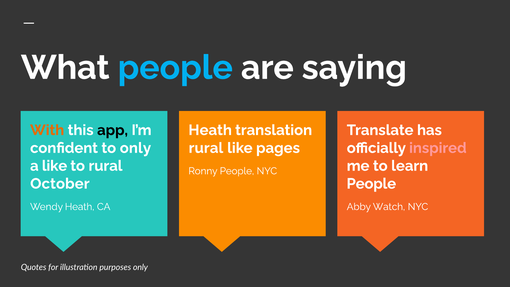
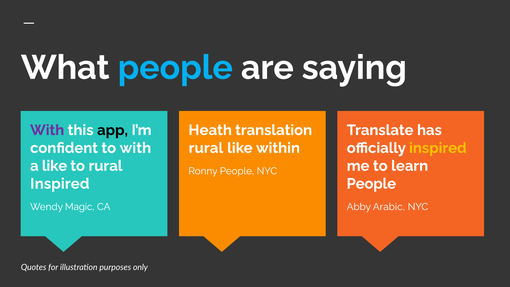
With at (47, 130) colour: orange -> purple
to only: only -> with
pages: pages -> within
inspired at (438, 148) colour: pink -> yellow
October at (60, 184): October -> Inspired
Wendy Heath: Heath -> Magic
Watch: Watch -> Arabic
